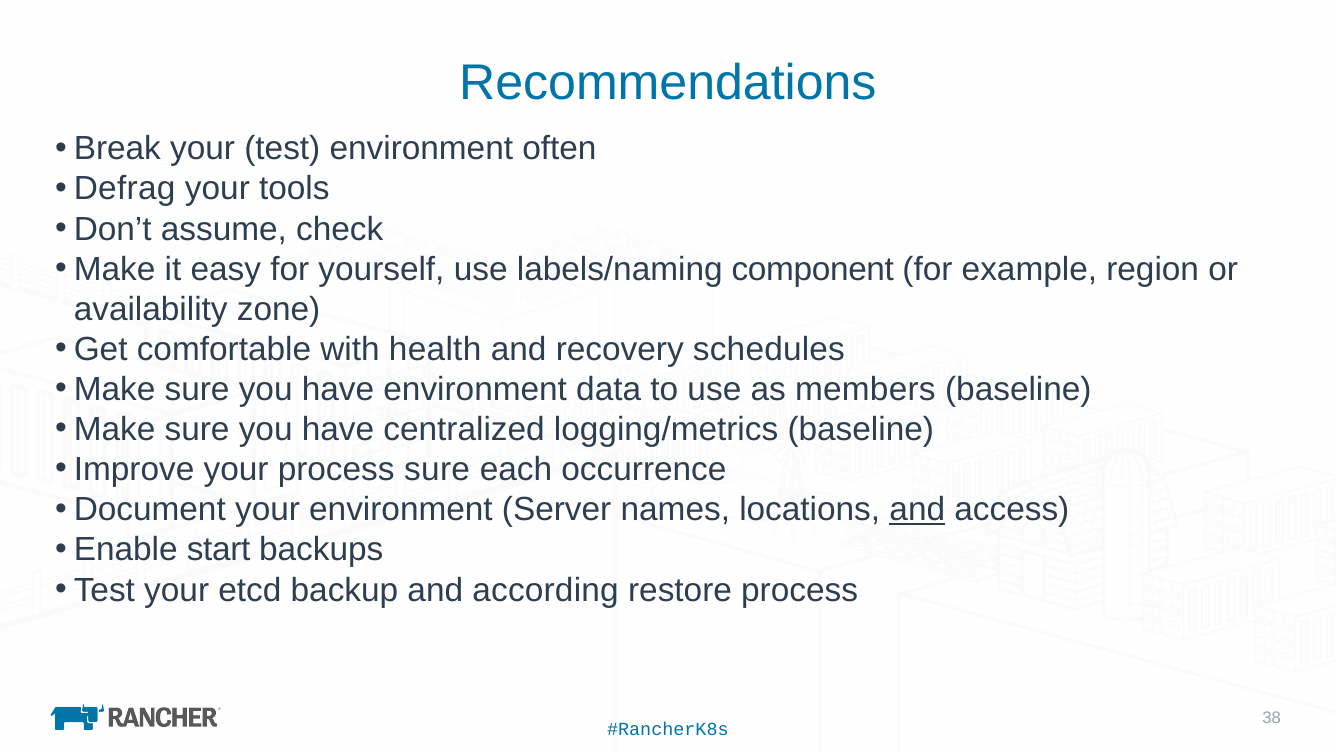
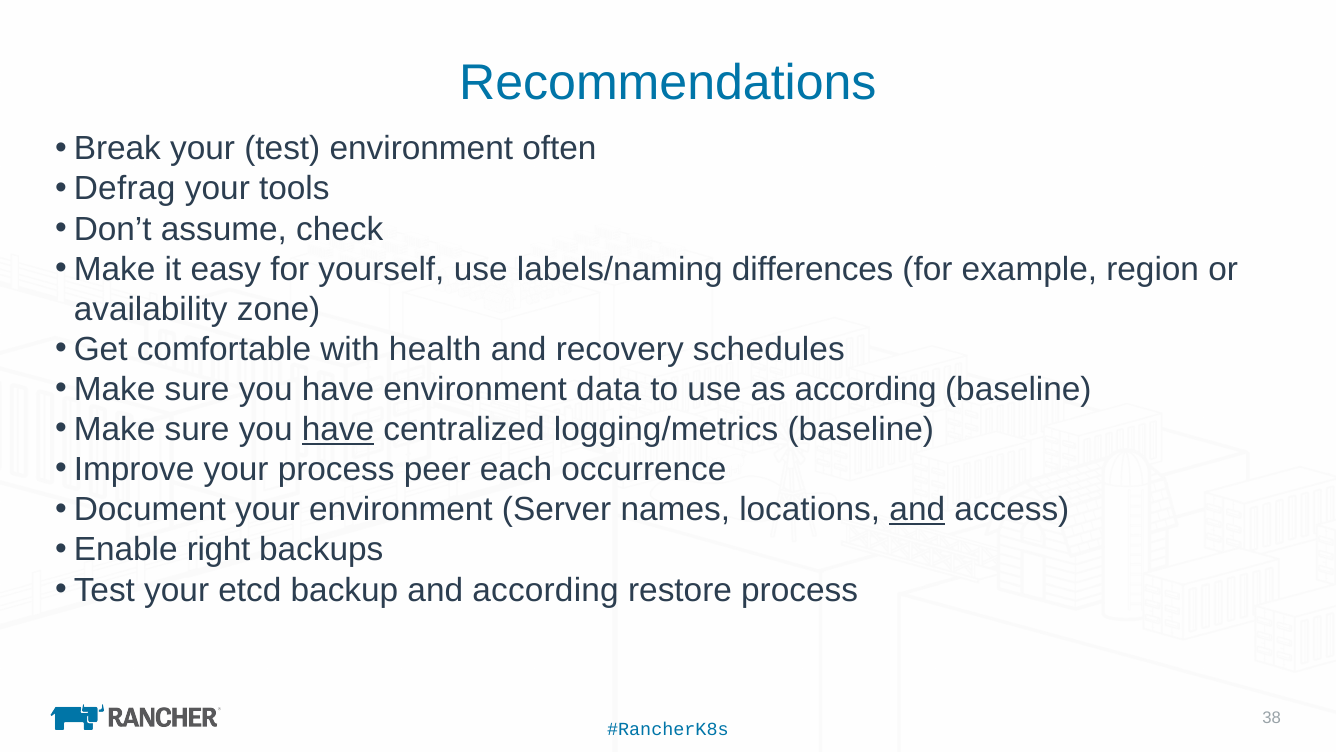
component: component -> differences
as members: members -> according
have at (338, 429) underline: none -> present
process sure: sure -> peer
start: start -> right
